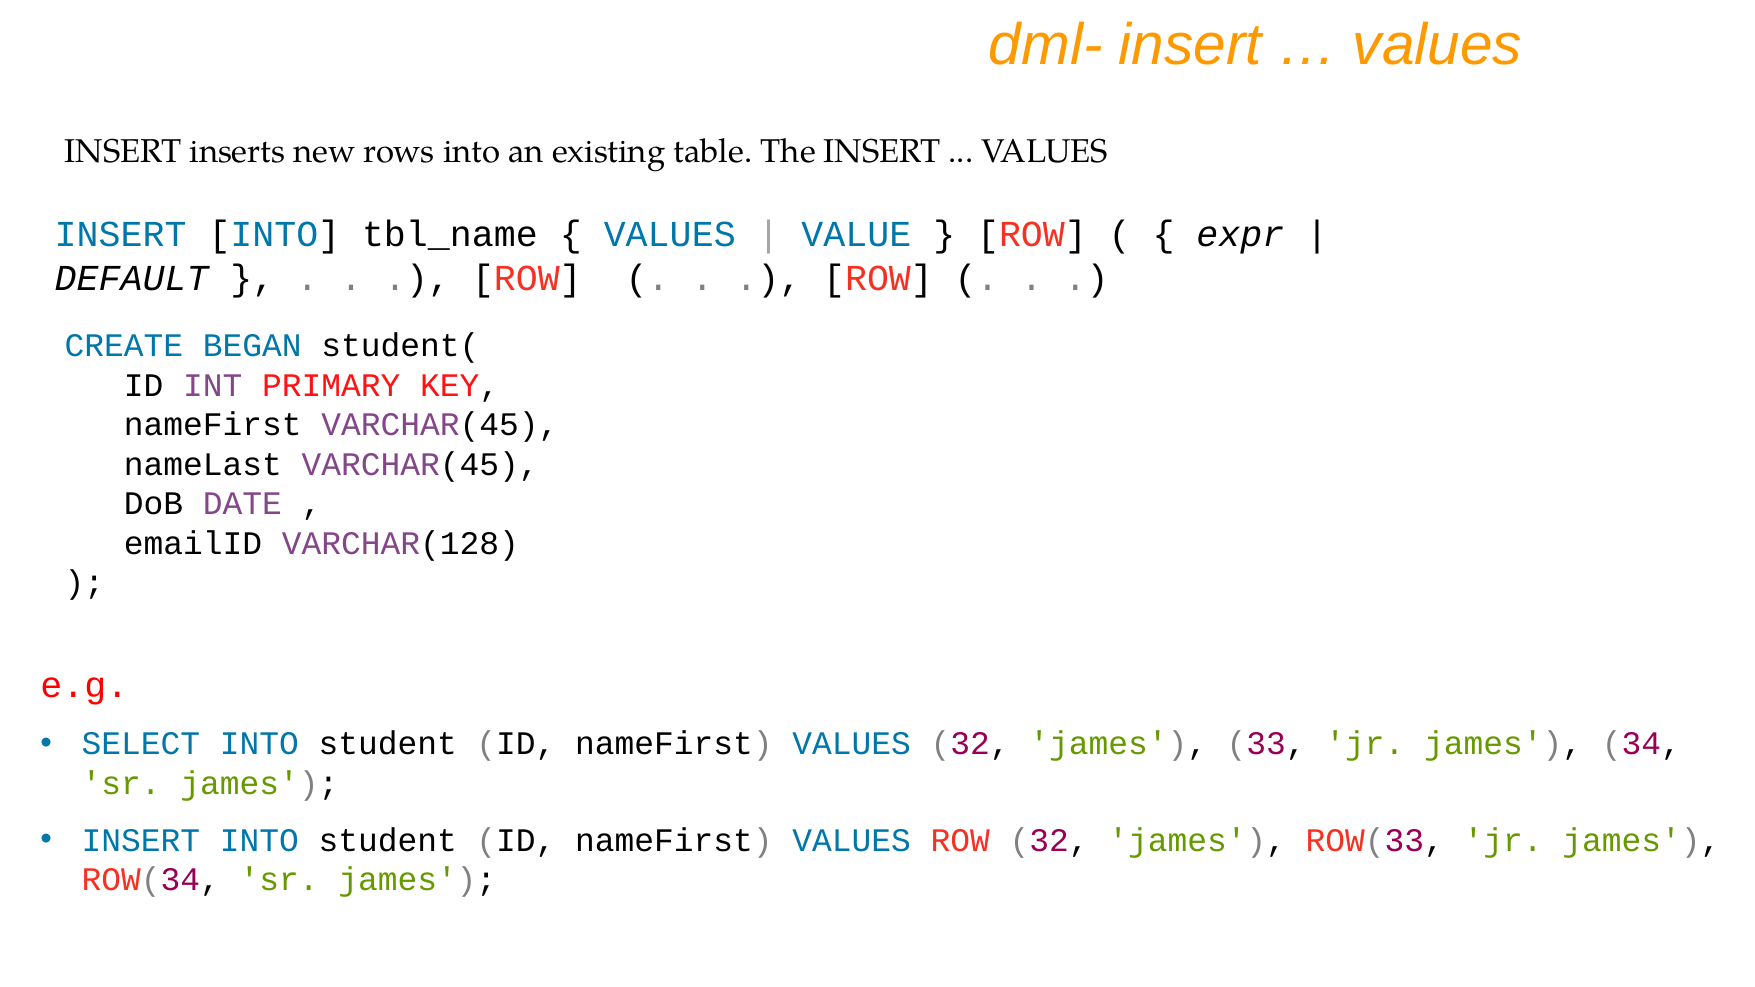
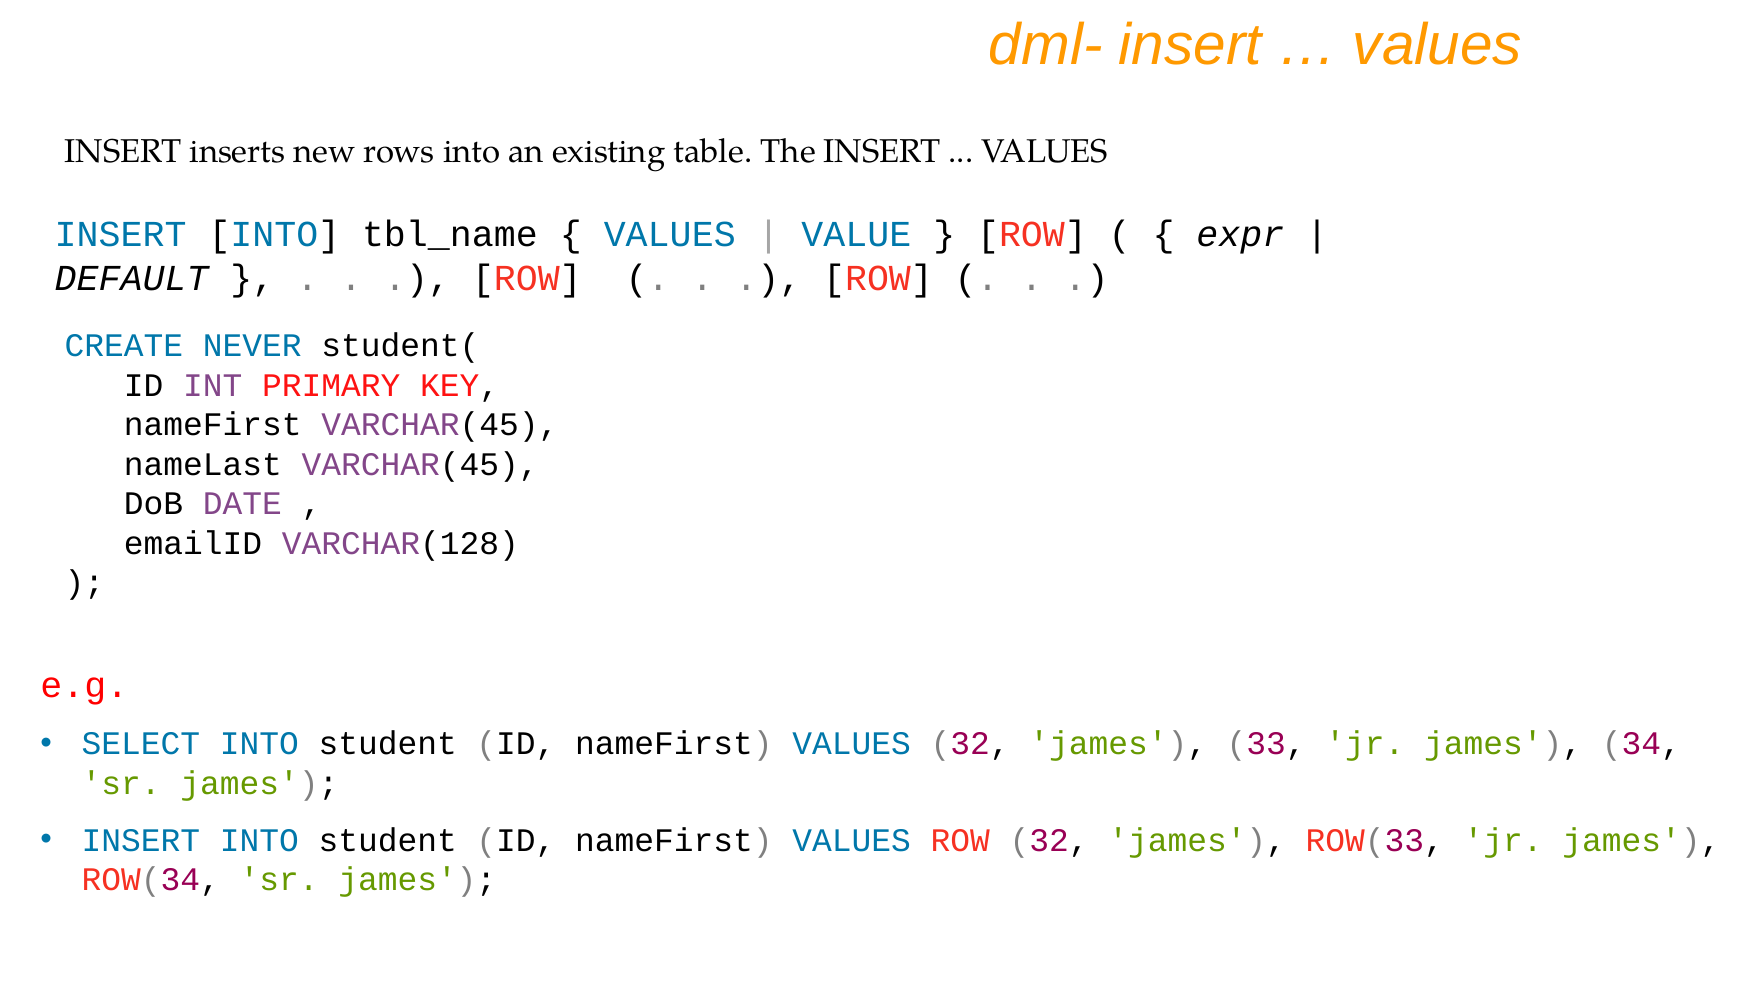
BEGAN: BEGAN -> NEVER
